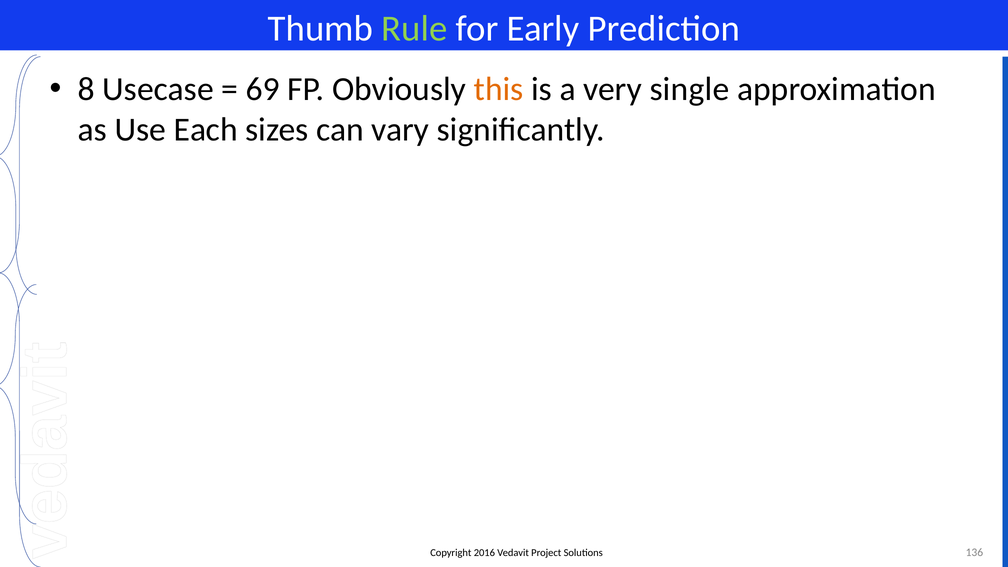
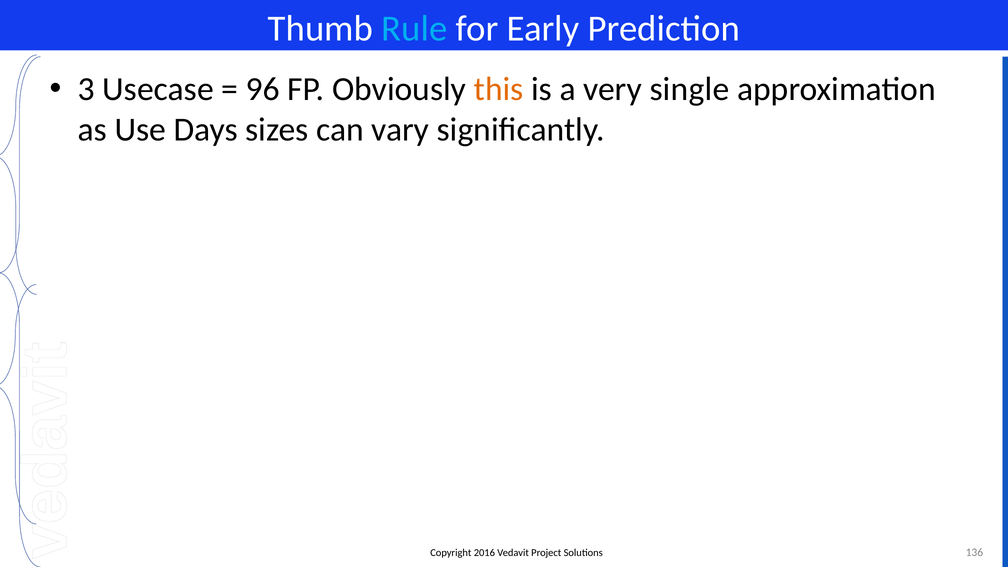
Rule colour: light green -> light blue
8: 8 -> 3
69: 69 -> 96
Each: Each -> Days
